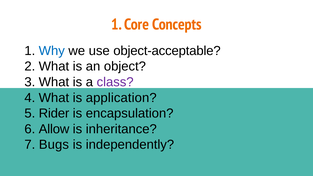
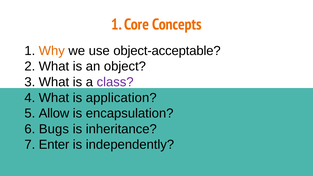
Why colour: blue -> orange
Rider: Rider -> Allow
Allow: Allow -> Bugs
Bugs: Bugs -> Enter
